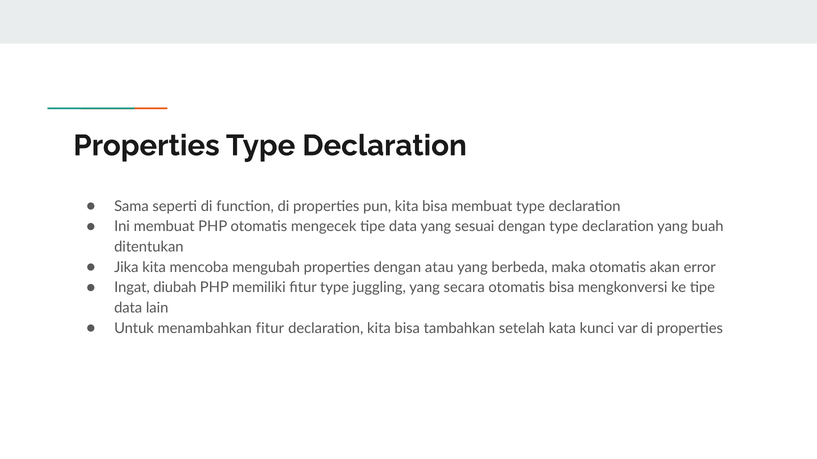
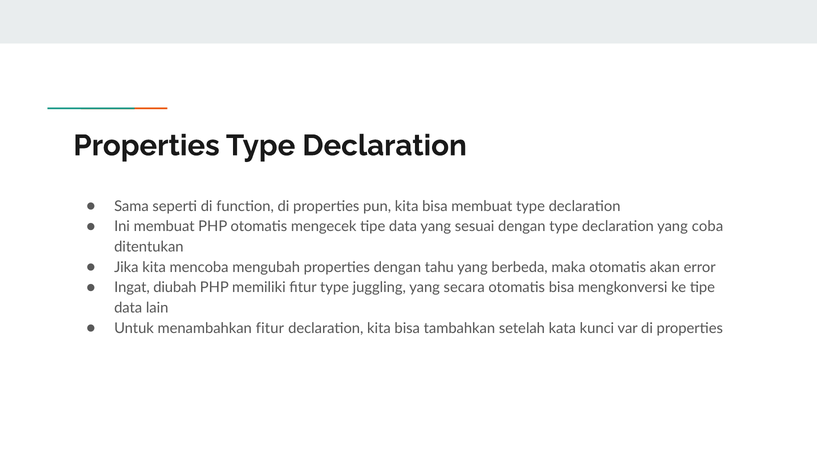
buah: buah -> coba
atau: atau -> tahu
